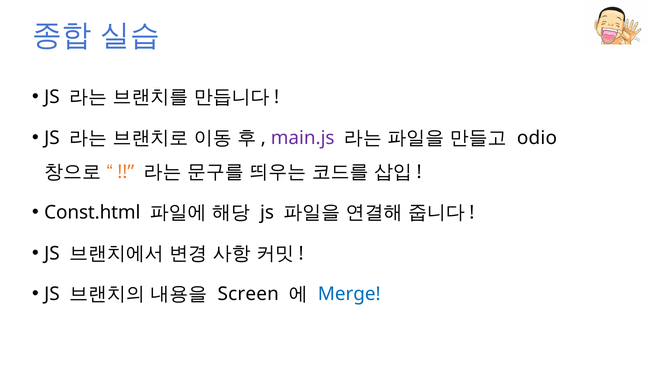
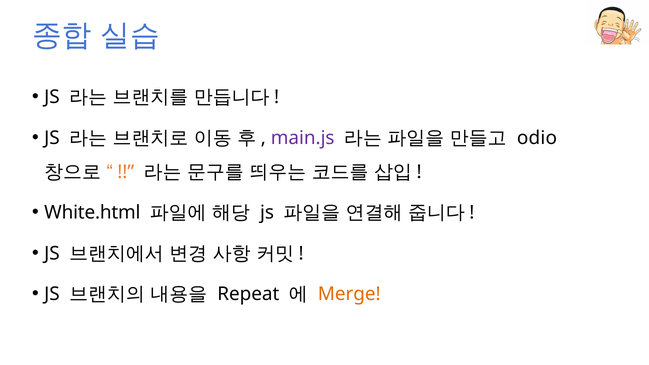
Const.html: Const.html -> White.html
Screen: Screen -> Repeat
Merge colour: blue -> orange
